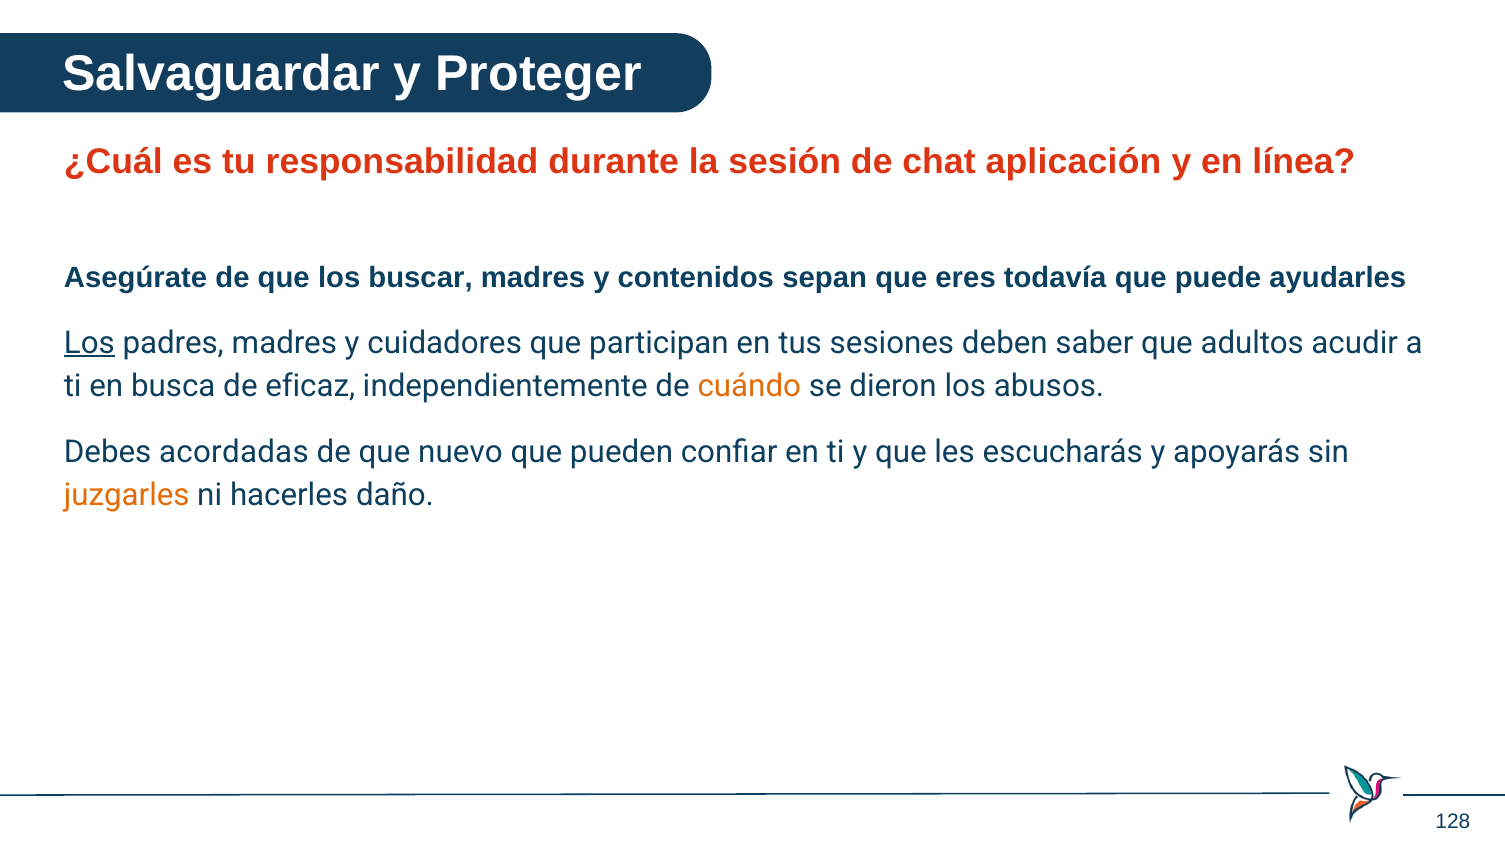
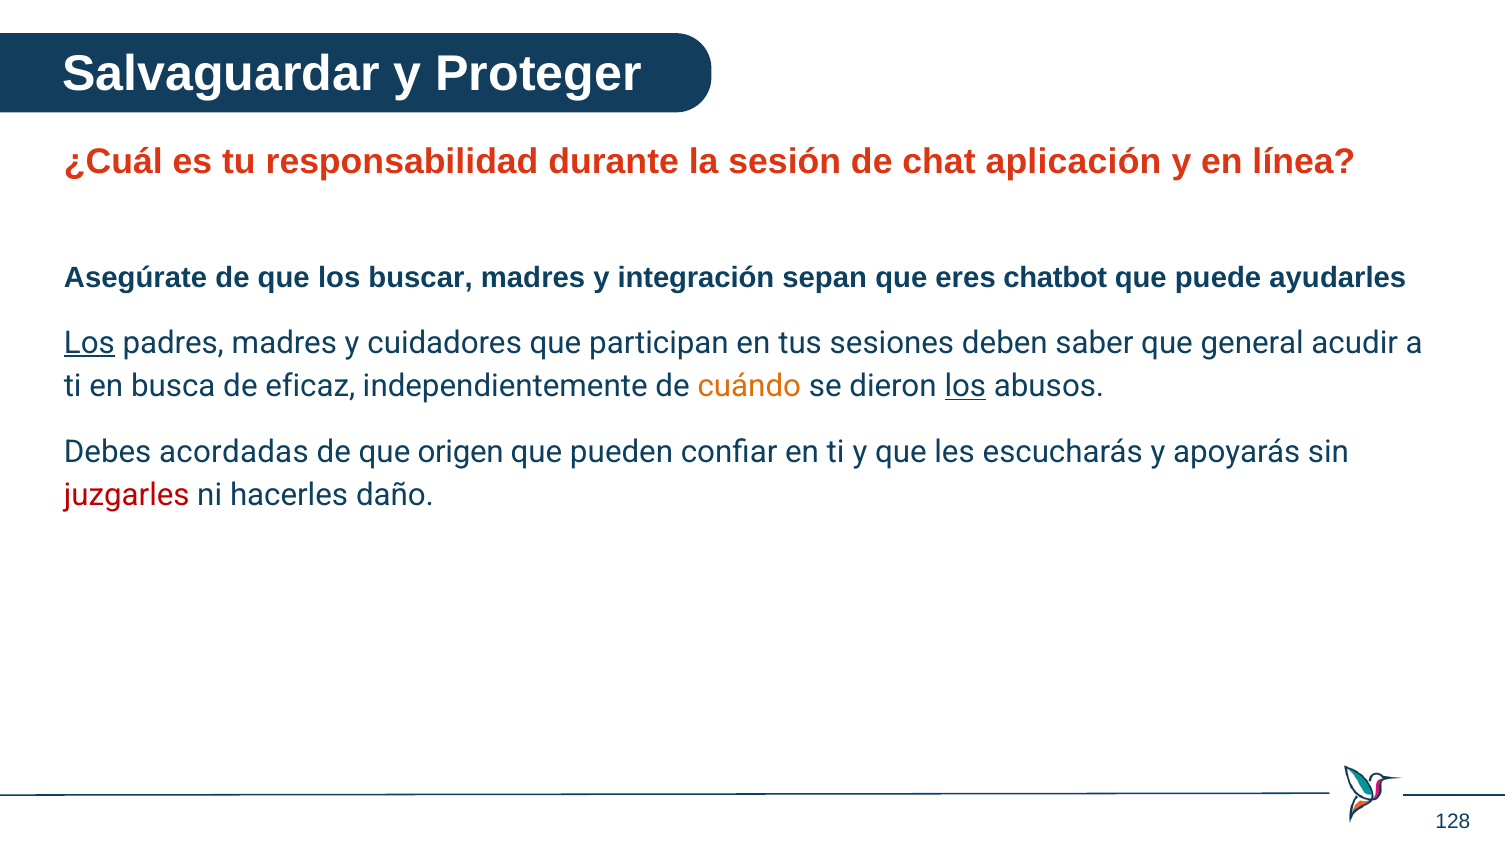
contenidos: contenidos -> integración
todavía: todavía -> chatbot
adultos: adultos -> general
los at (965, 386) underline: none -> present
nuevo: nuevo -> origen
juzgarles colour: orange -> red
